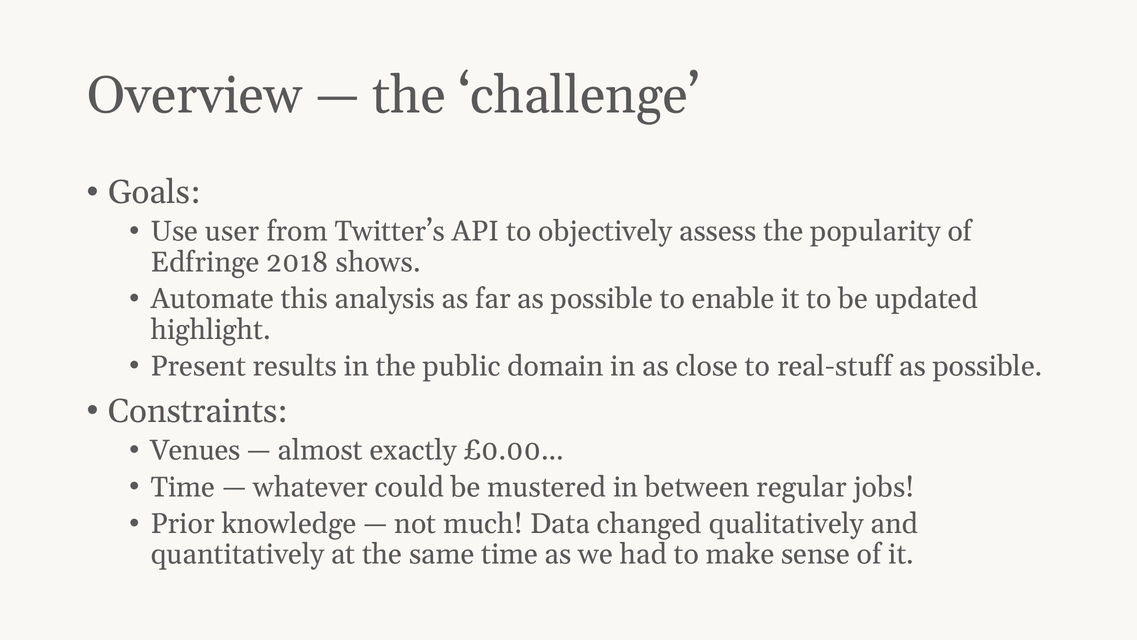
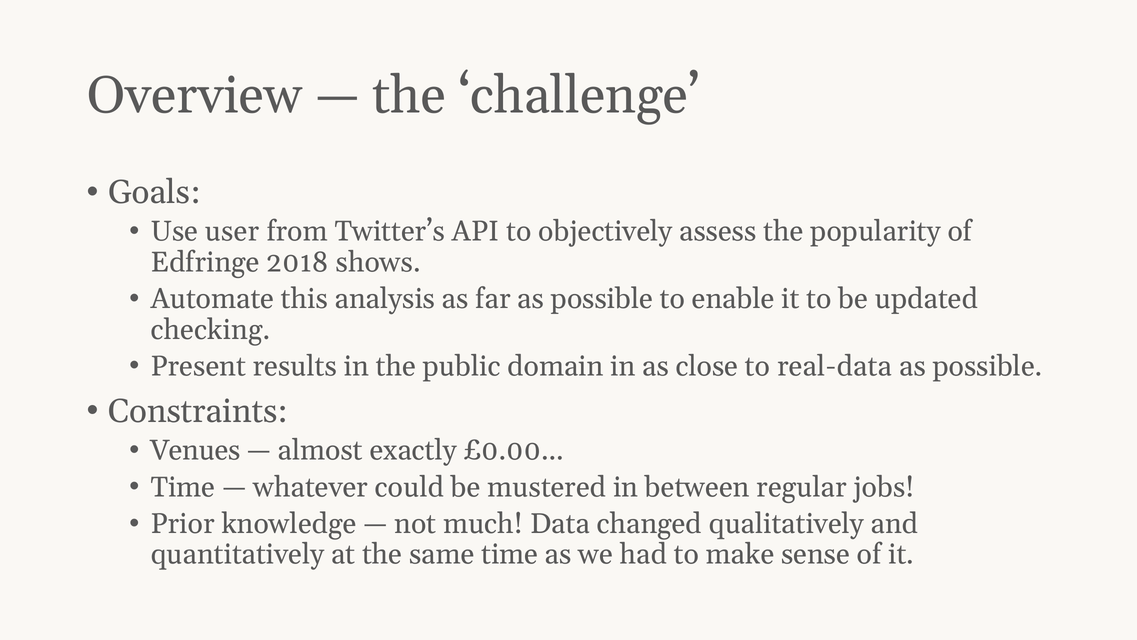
highlight: highlight -> checking
real-stuff: real-stuff -> real-data
